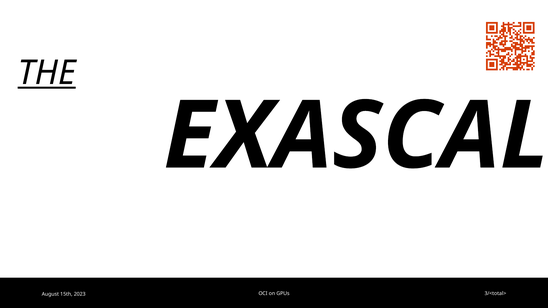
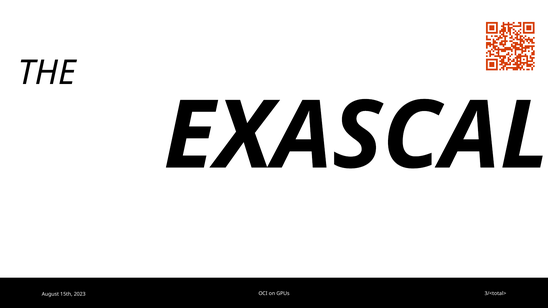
THE underline: present -> none
